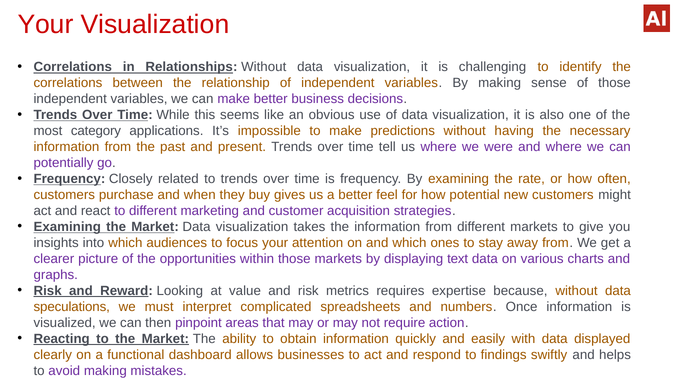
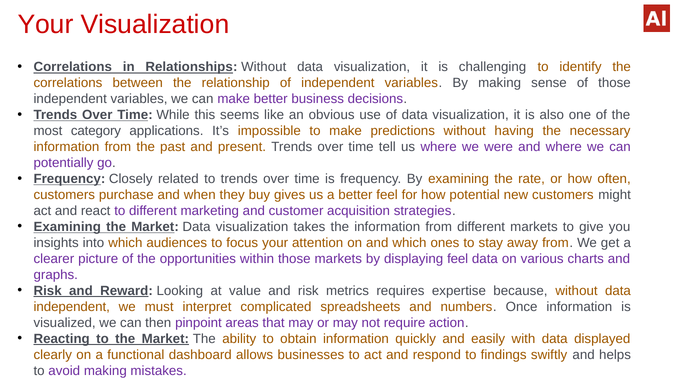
displaying text: text -> feel
speculations at (72, 307): speculations -> independent
